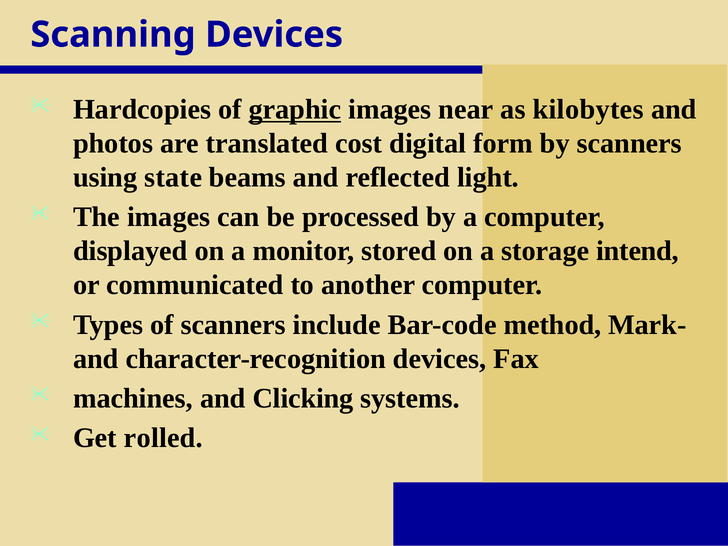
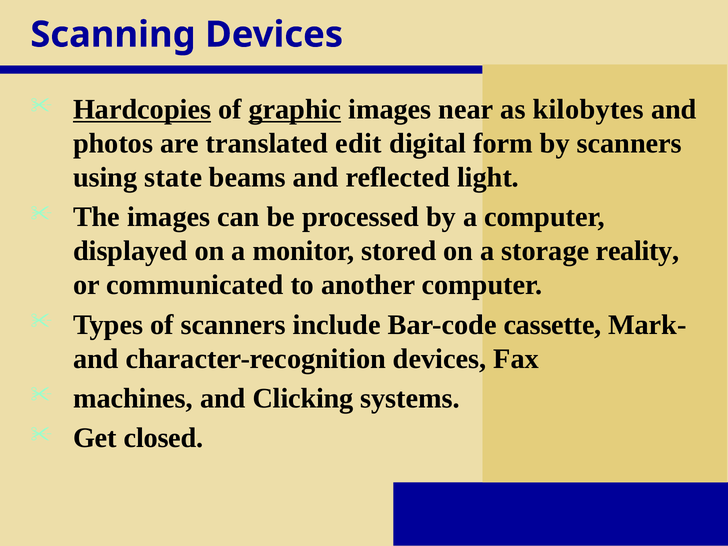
Hardcopies underline: none -> present
cost: cost -> edit
intend: intend -> reality
method: method -> cassette
rolled: rolled -> closed
